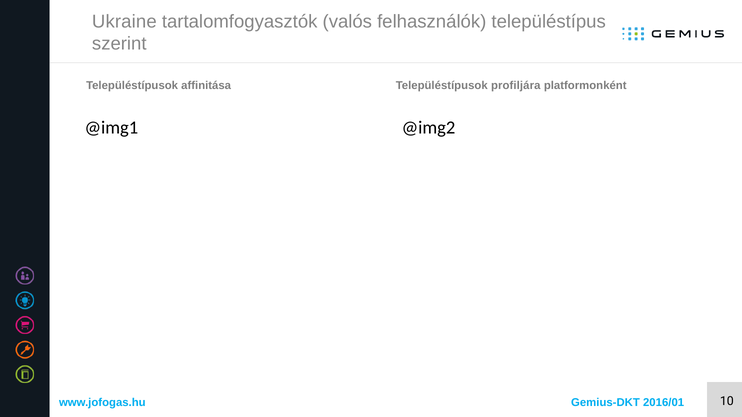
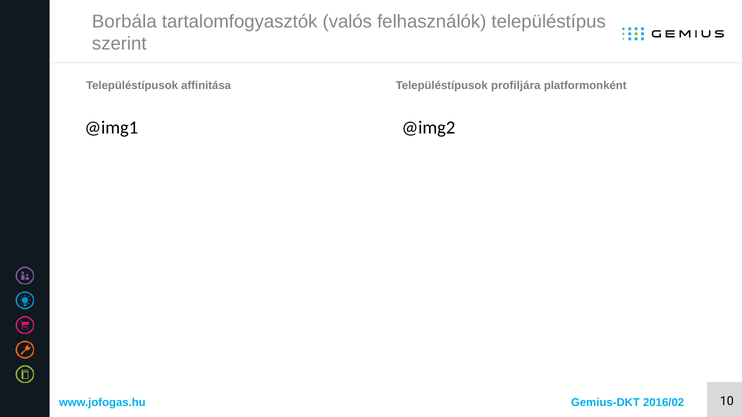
Ukraine: Ukraine -> Borbála
2016/01: 2016/01 -> 2016/02
